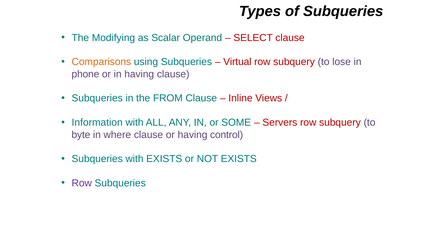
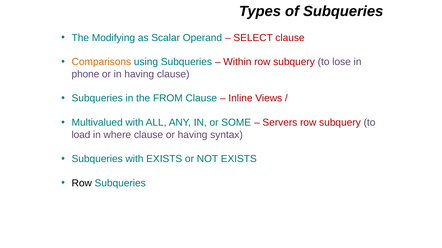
Virtual: Virtual -> Within
Information: Information -> Multivalued
byte: byte -> load
control: control -> syntax
Row at (82, 184) colour: purple -> black
